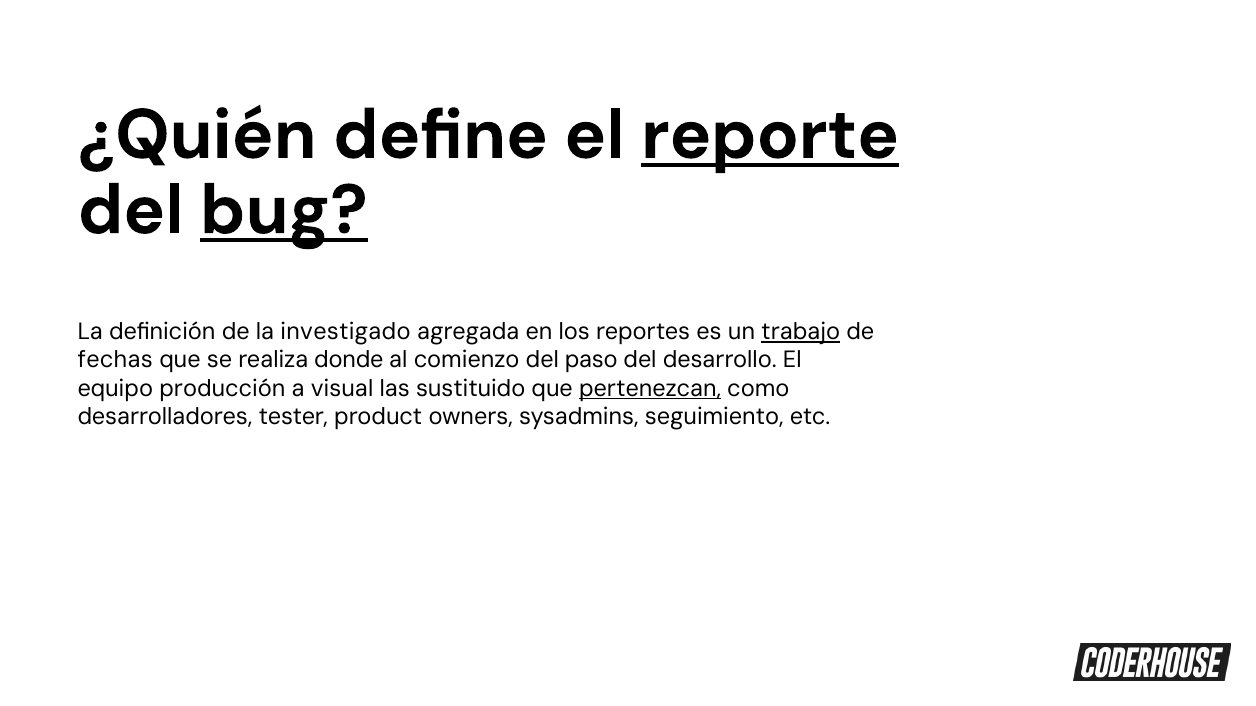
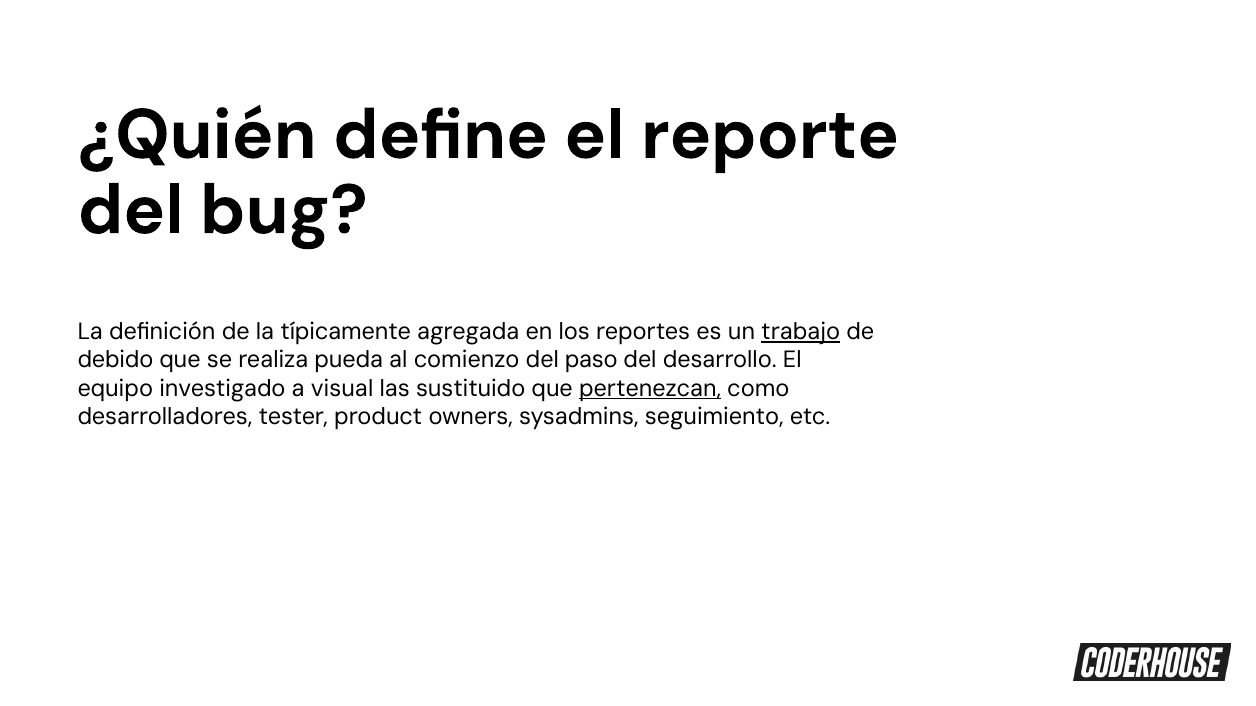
reporte underline: present -> none
bug underline: present -> none
investigado: investigado -> típicamente
fechas: fechas -> debido
donde: donde -> pueda
producción: producción -> investigado
